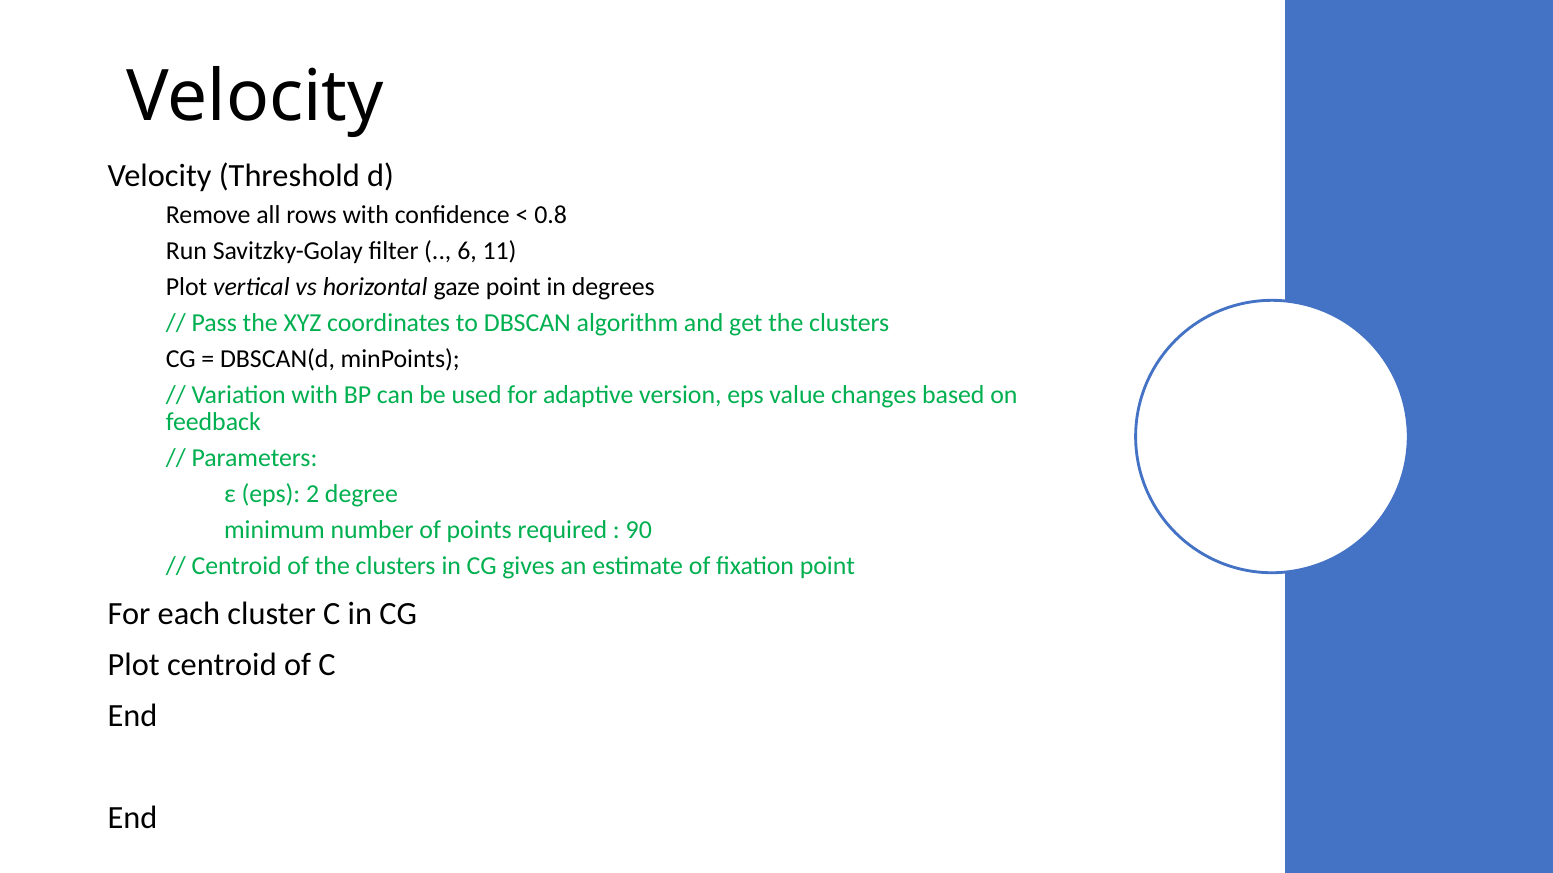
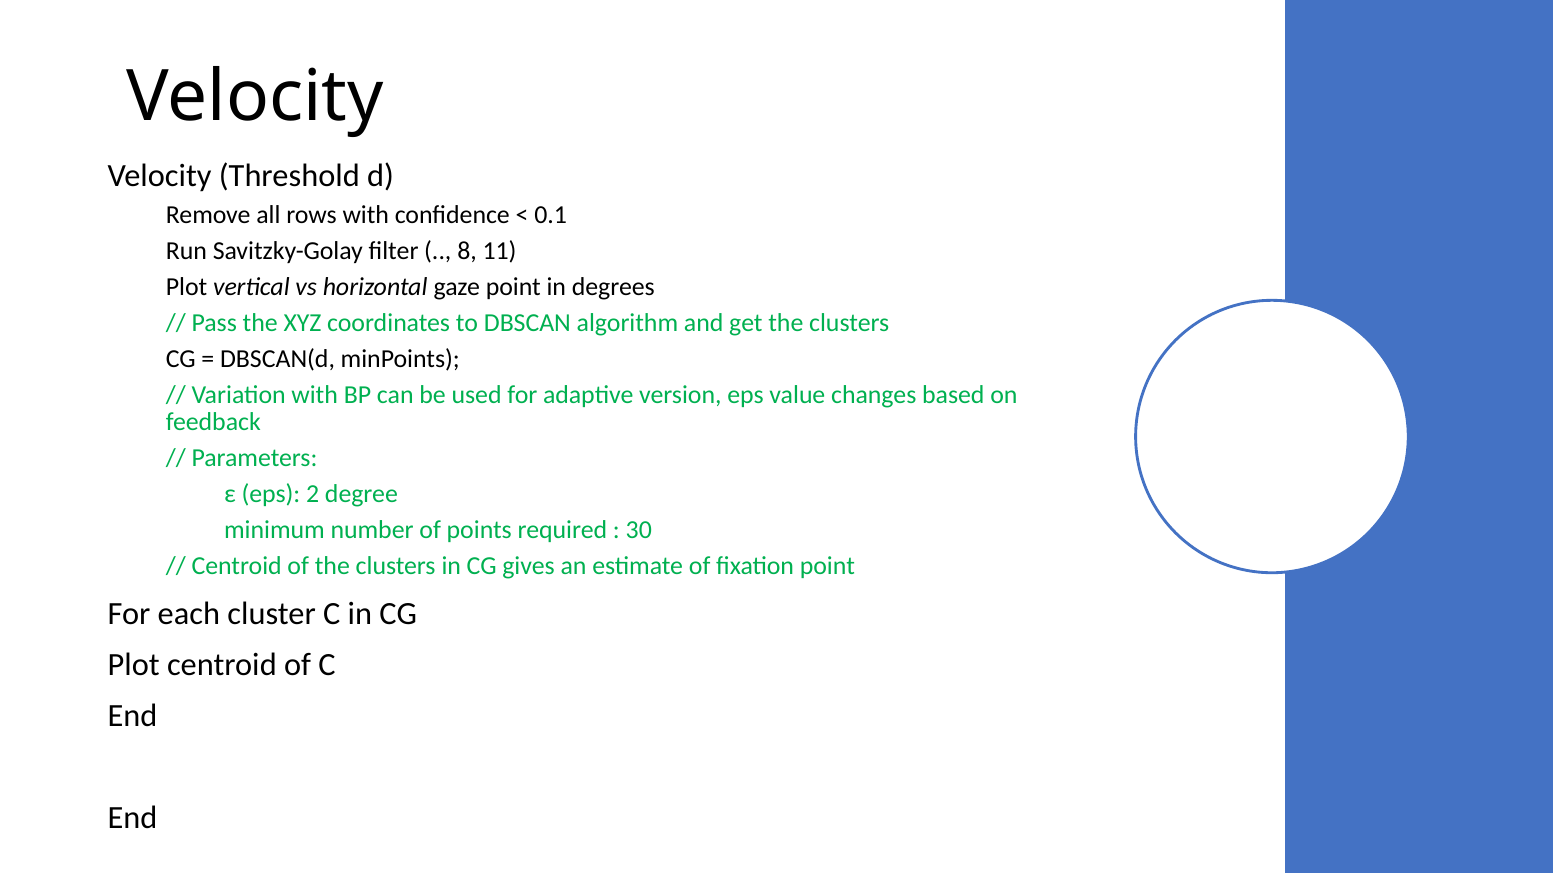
0.8: 0.8 -> 0.1
6: 6 -> 8
90: 90 -> 30
